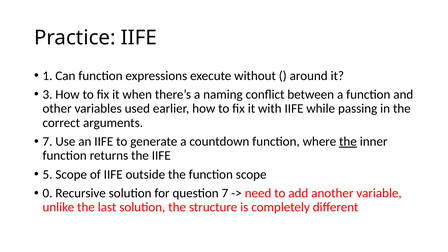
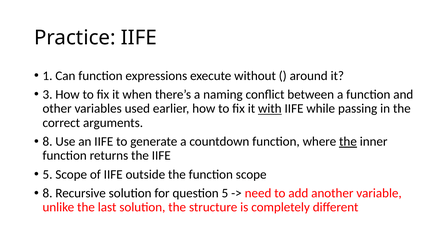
with underline: none -> present
7 at (48, 142): 7 -> 8
0 at (48, 193): 0 -> 8
question 7: 7 -> 5
